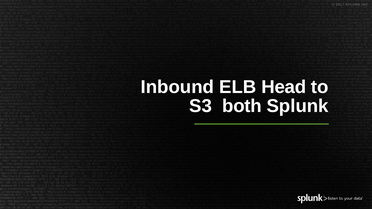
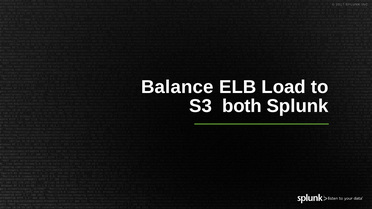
Inbound: Inbound -> Balance
Head: Head -> Load
